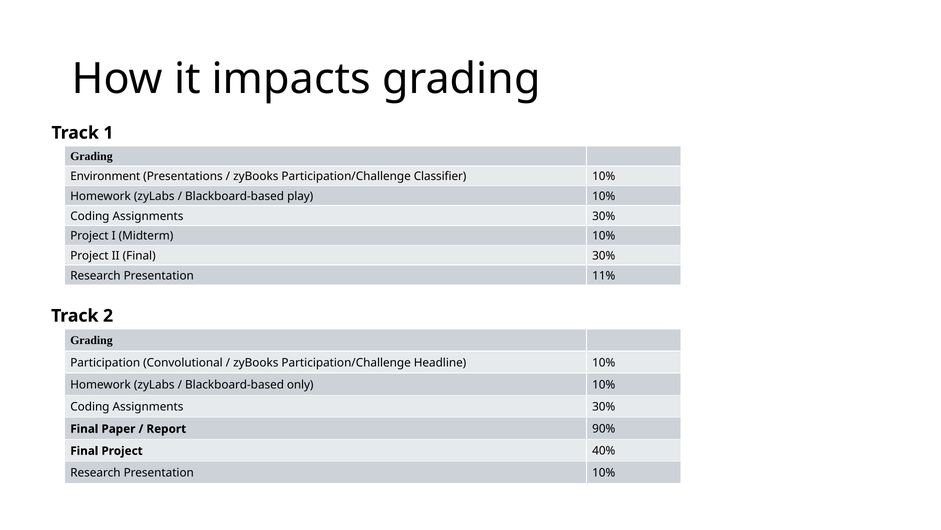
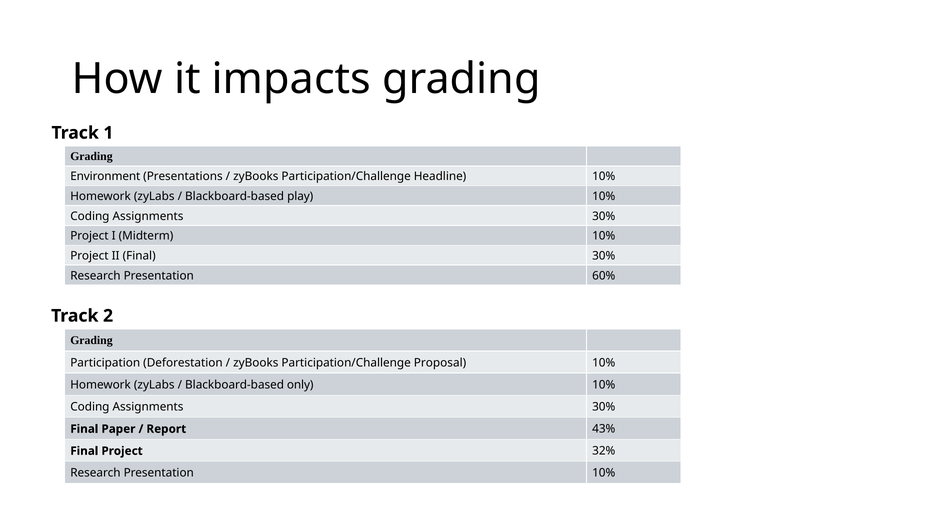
Classifier: Classifier -> Headline
11%: 11% -> 60%
Convolutional: Convolutional -> Deforestation
Headline: Headline -> Proposal
90%: 90% -> 43%
40%: 40% -> 32%
